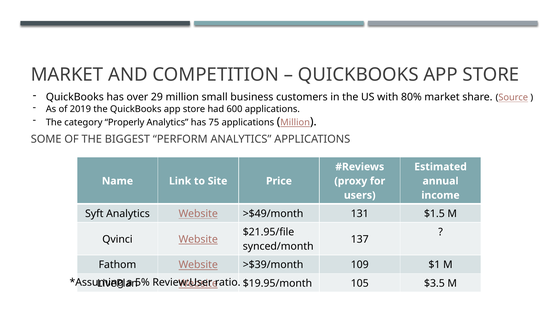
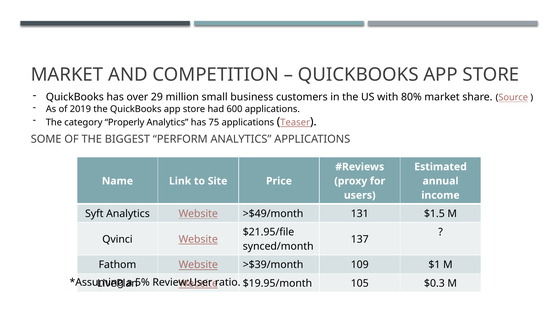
Million at (295, 122): Million -> Teaser
$3.5: $3.5 -> $0.3
